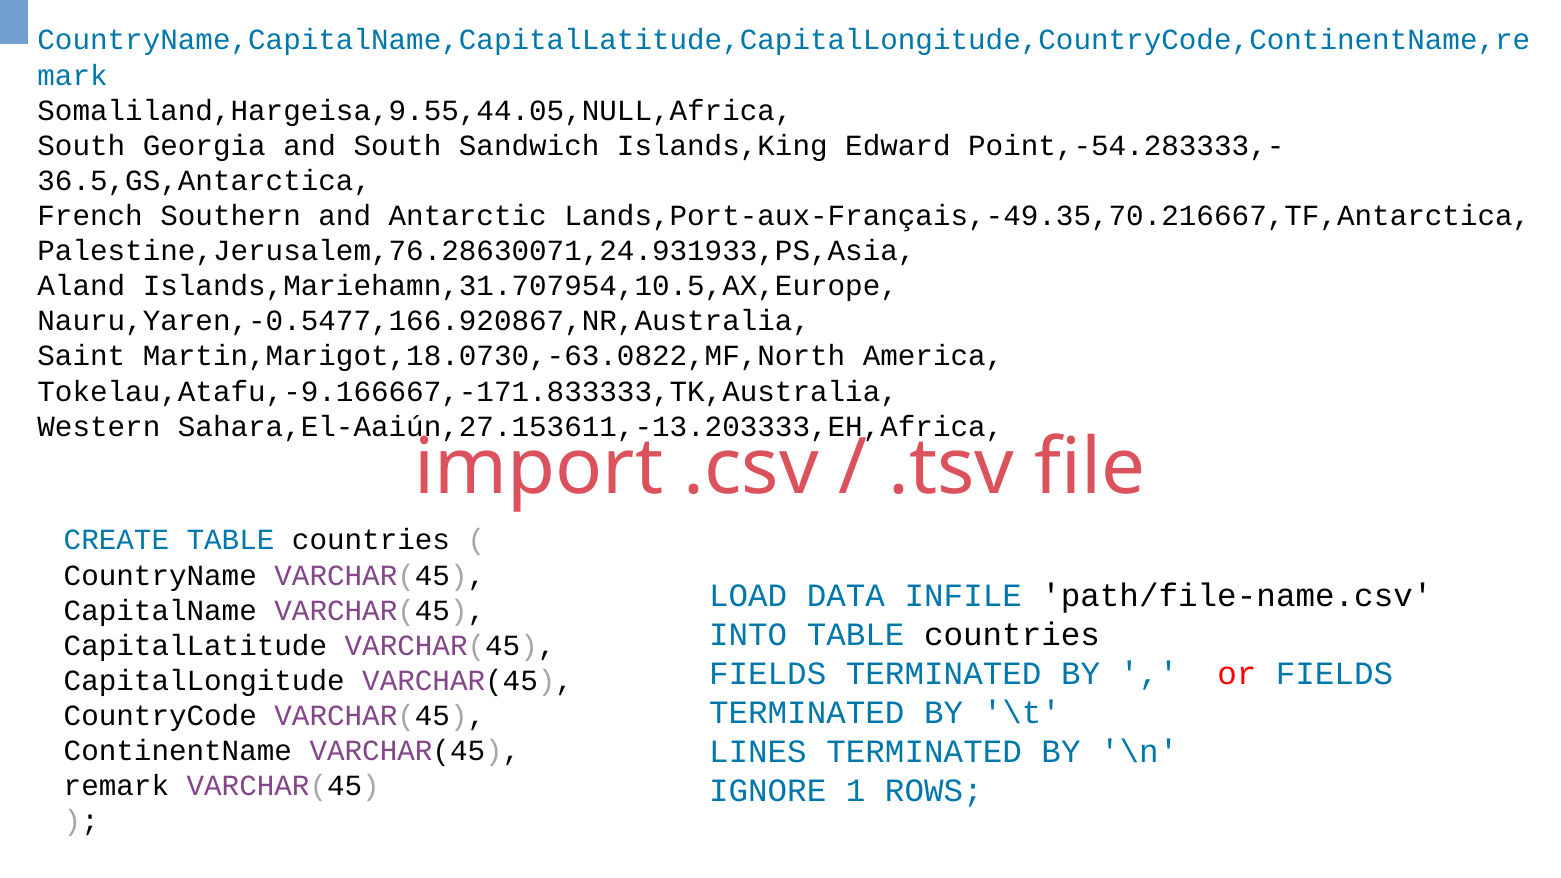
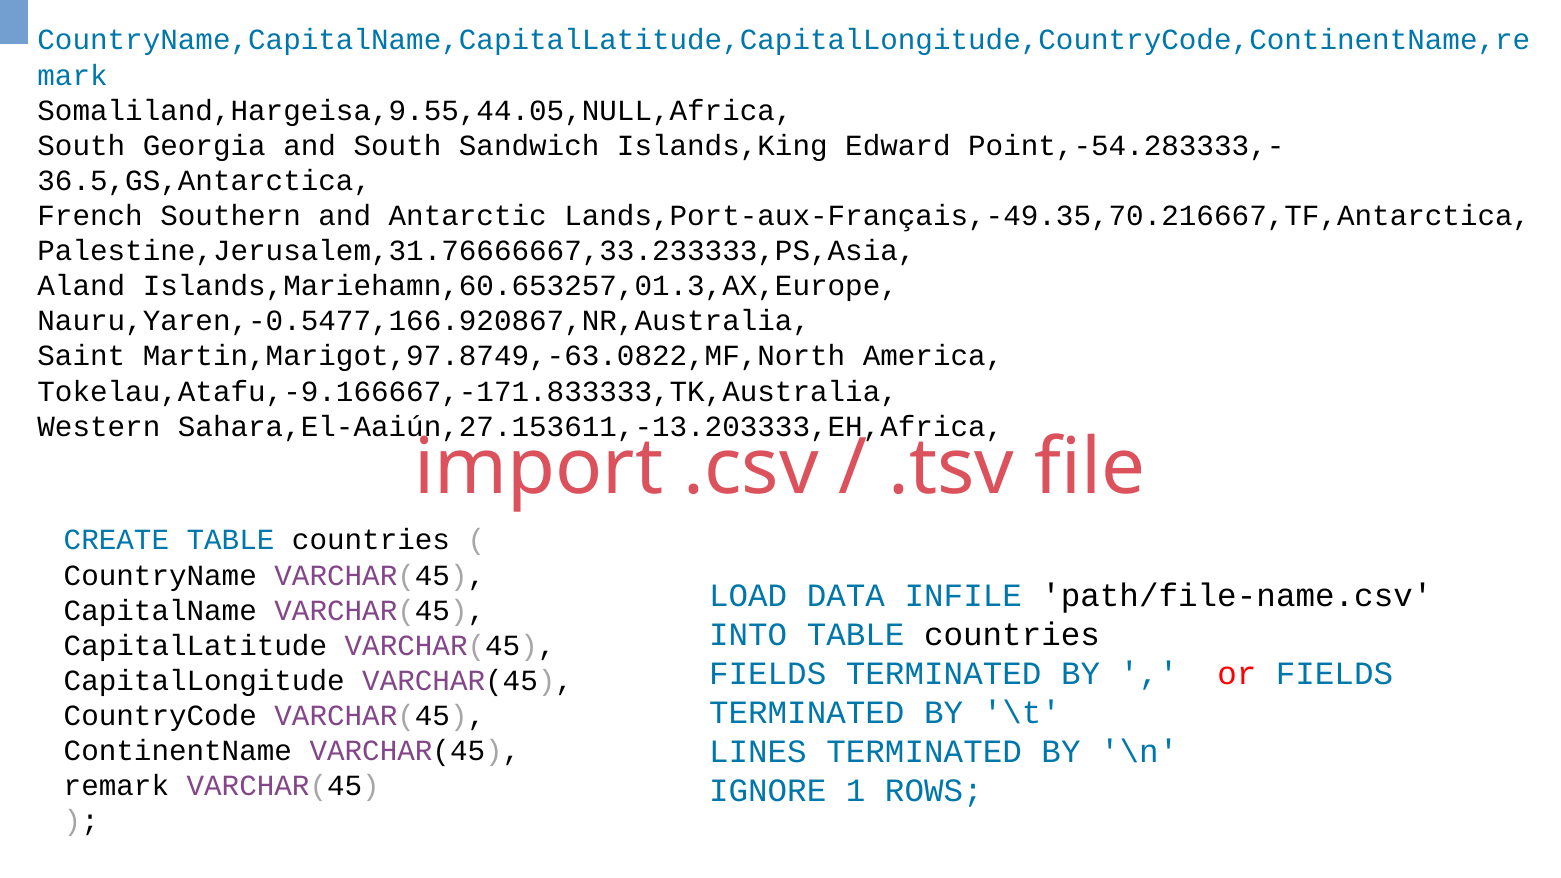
Palestine,Jerusalem,76.28630071,24.931933,PS,Asia: Palestine,Jerusalem,76.28630071,24.931933,PS,Asia -> Palestine,Jerusalem,31.76666667,33.233333,PS,Asia
Islands,Mariehamn,31.707954,10.5,AX,Europe: Islands,Mariehamn,31.707954,10.5,AX,Europe -> Islands,Mariehamn,60.653257,01.3,AX,Europe
Martin,Marigot,18.0730,-63.0822,MF,North: Martin,Marigot,18.0730,-63.0822,MF,North -> Martin,Marigot,97.8749,-63.0822,MF,North
